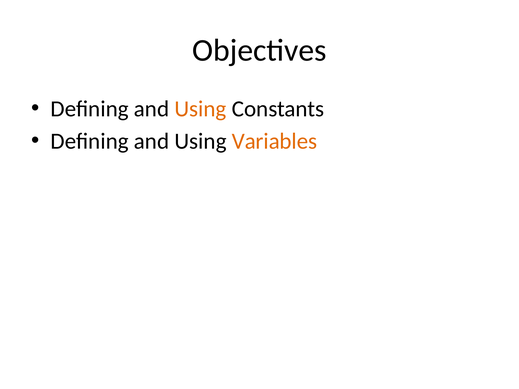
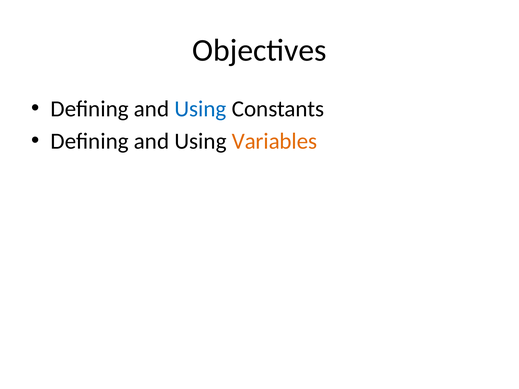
Using at (200, 109) colour: orange -> blue
